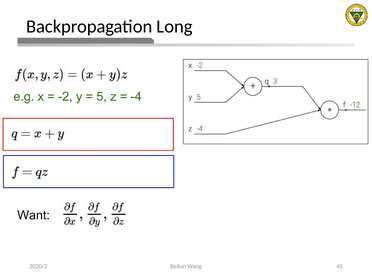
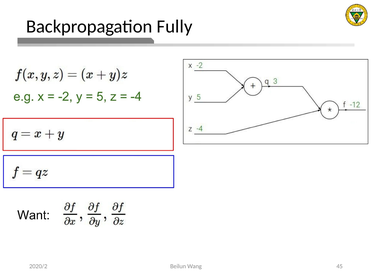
Long: Long -> Fully
